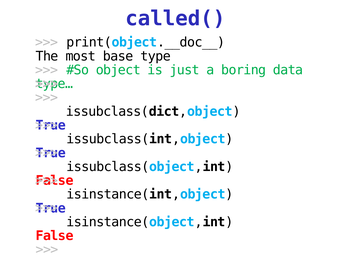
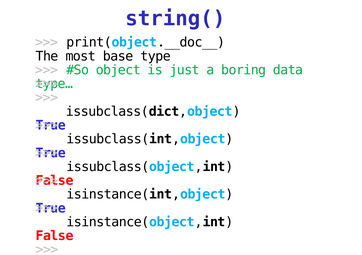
called(: called( -> string(
